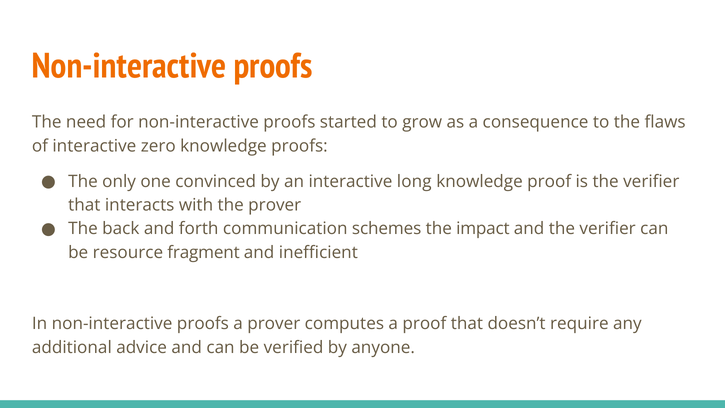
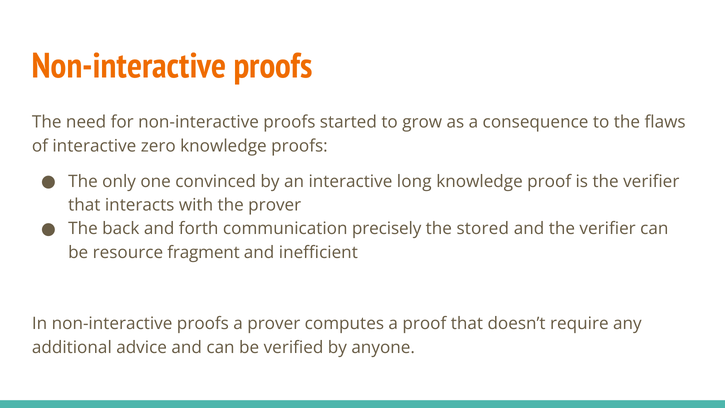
schemes: schemes -> precisely
impact: impact -> stored
